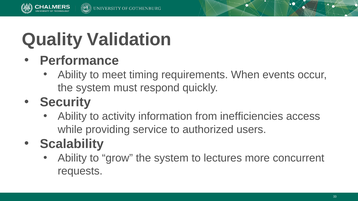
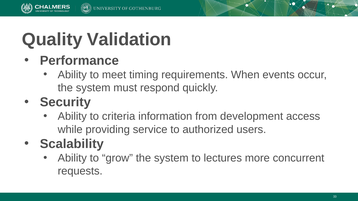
activity: activity -> criteria
inefficiencies: inefficiencies -> development
